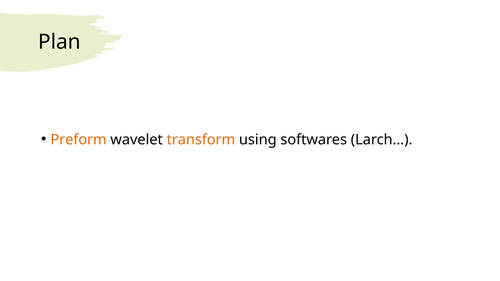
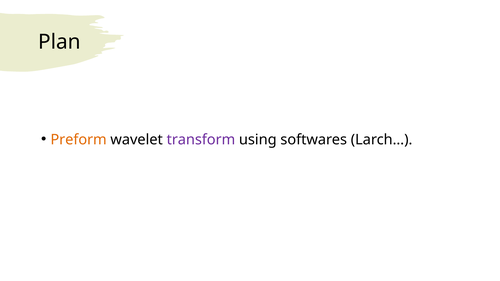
transform colour: orange -> purple
